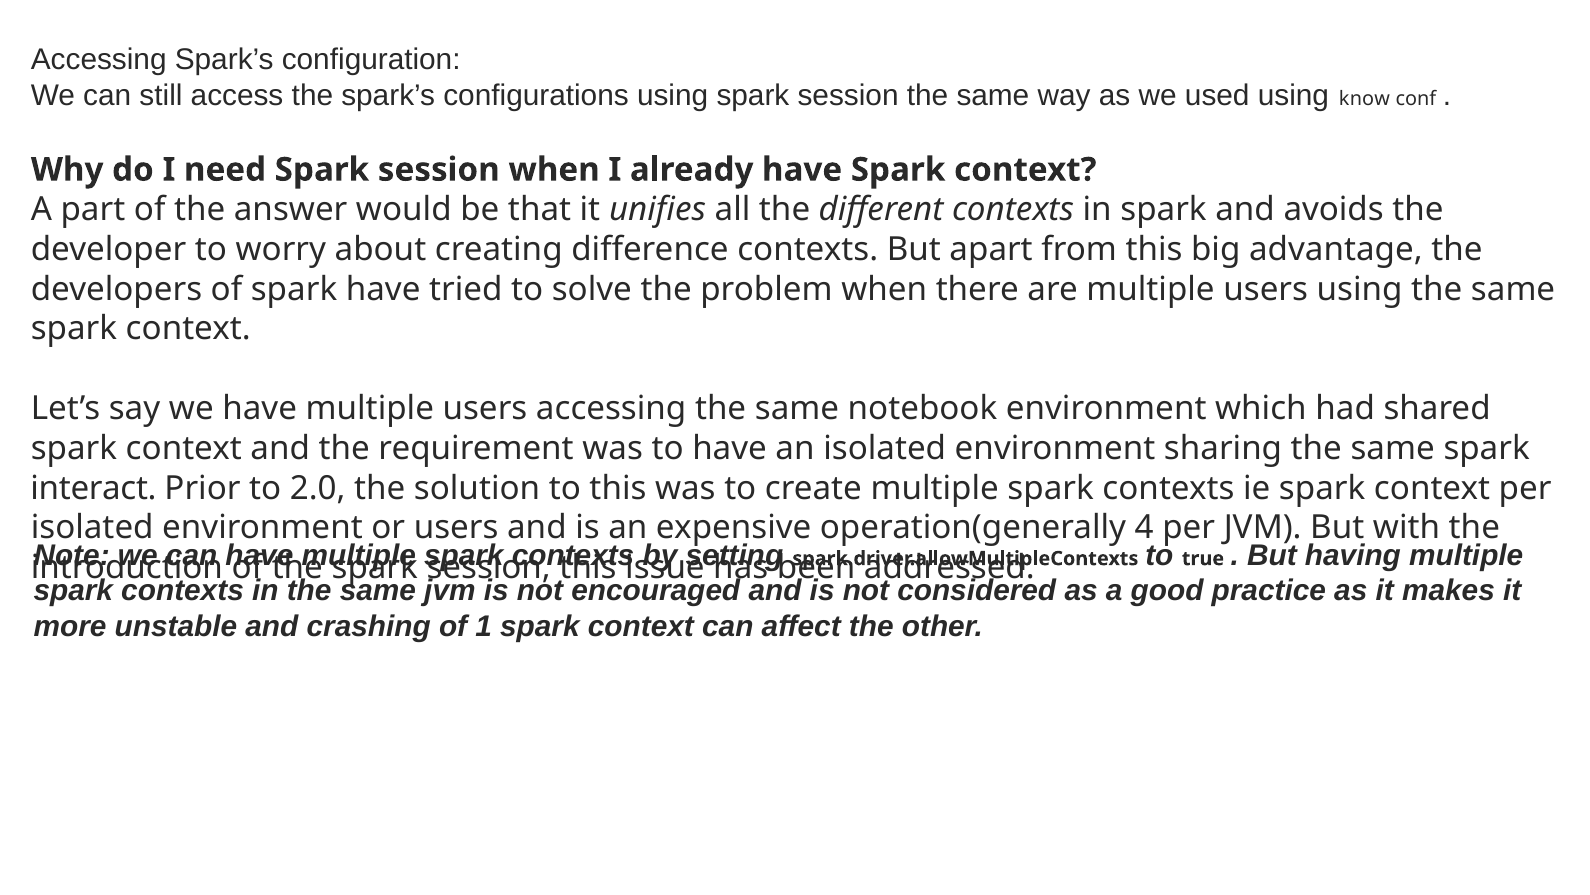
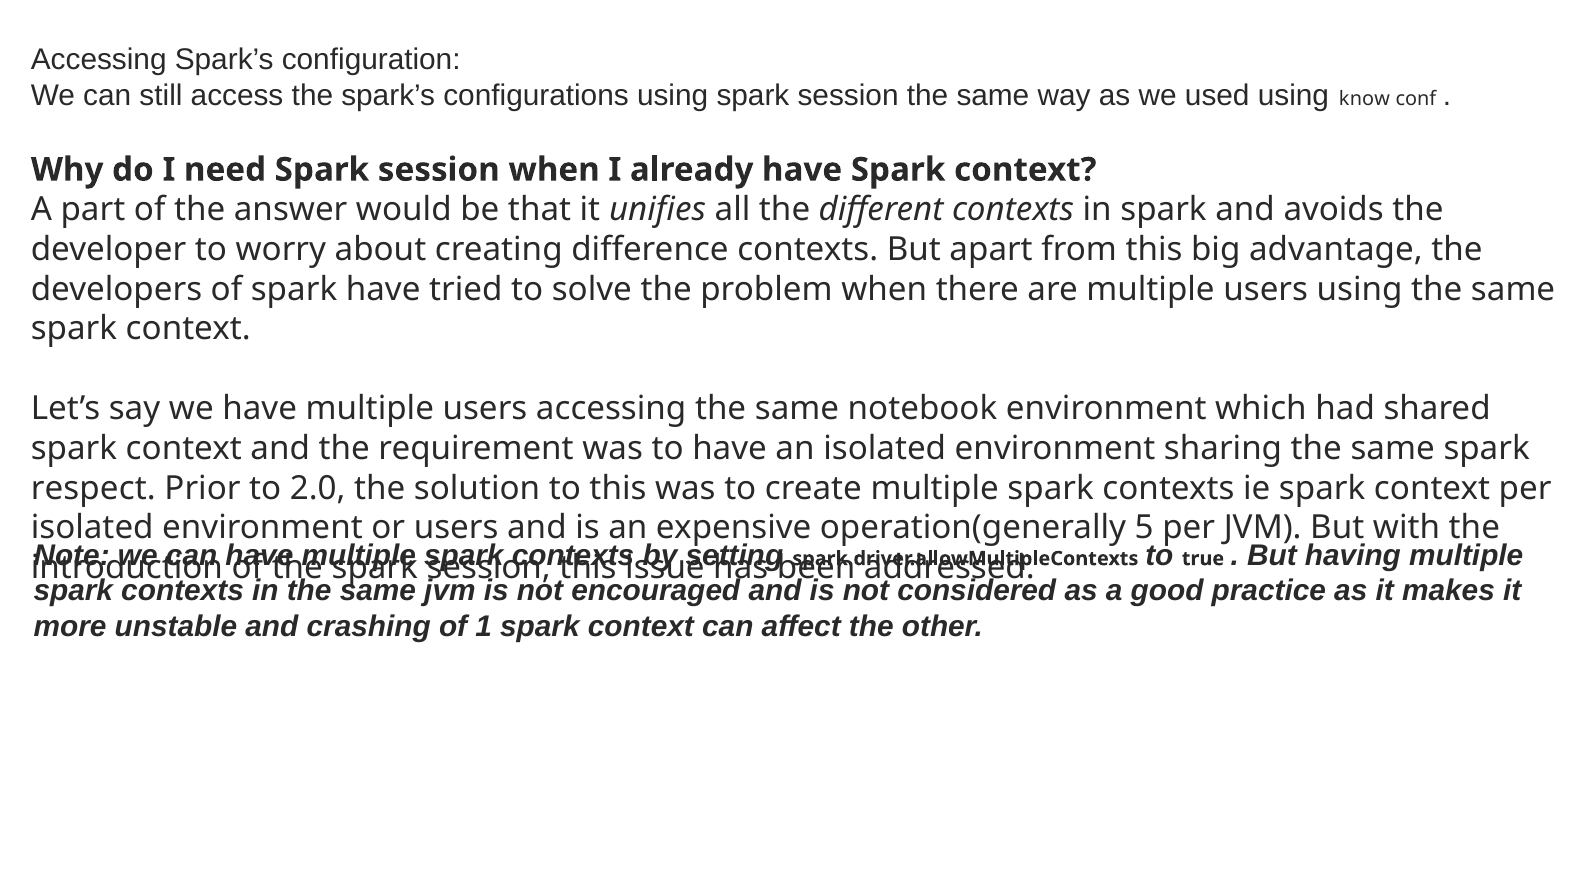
interact: interact -> respect
4: 4 -> 5
